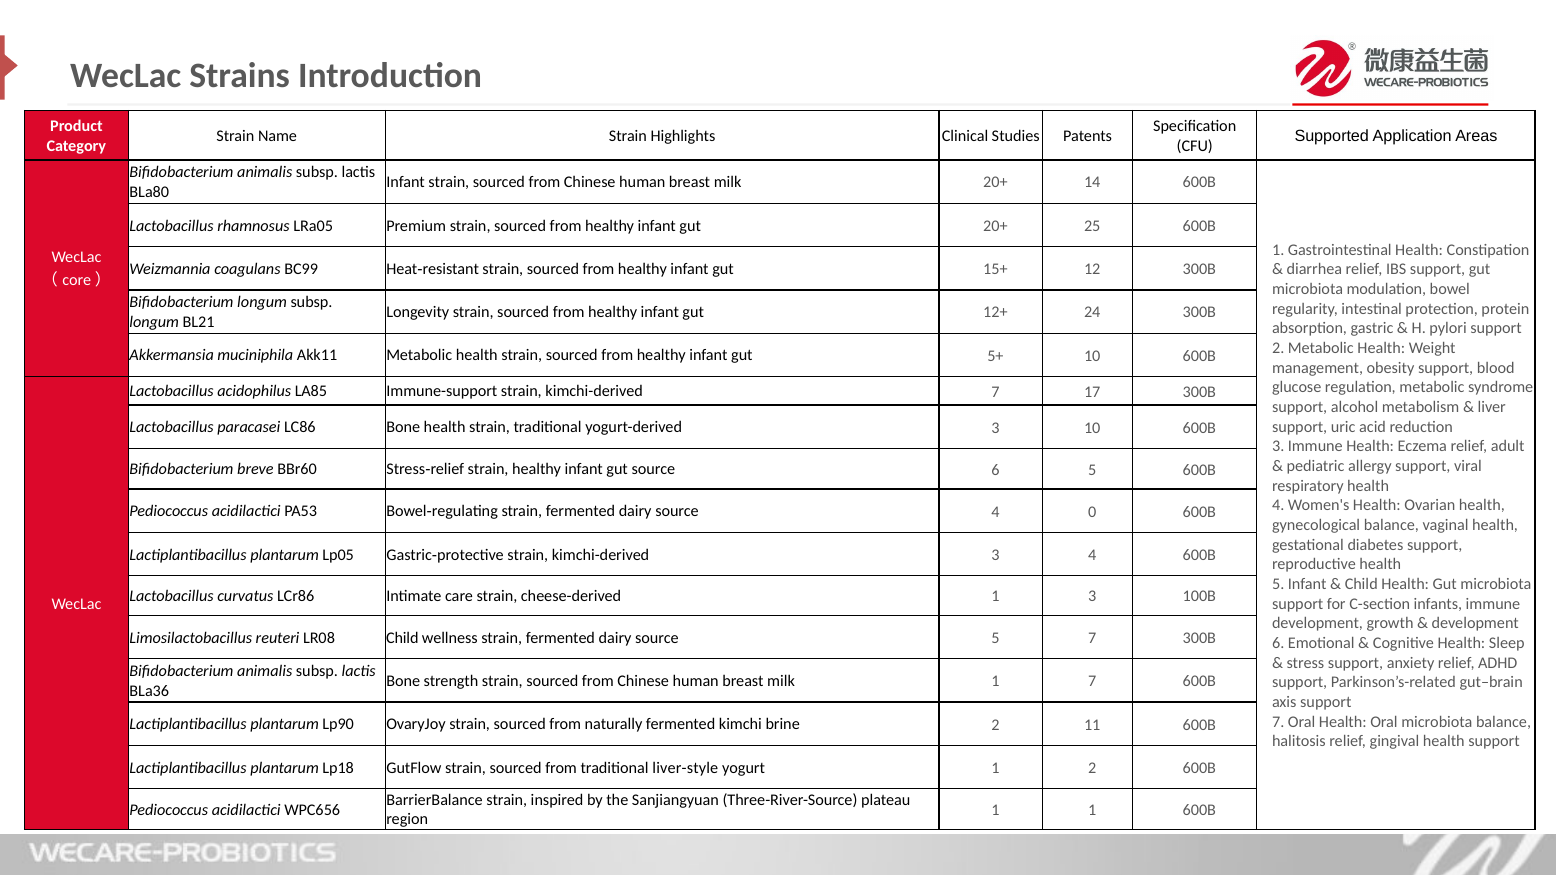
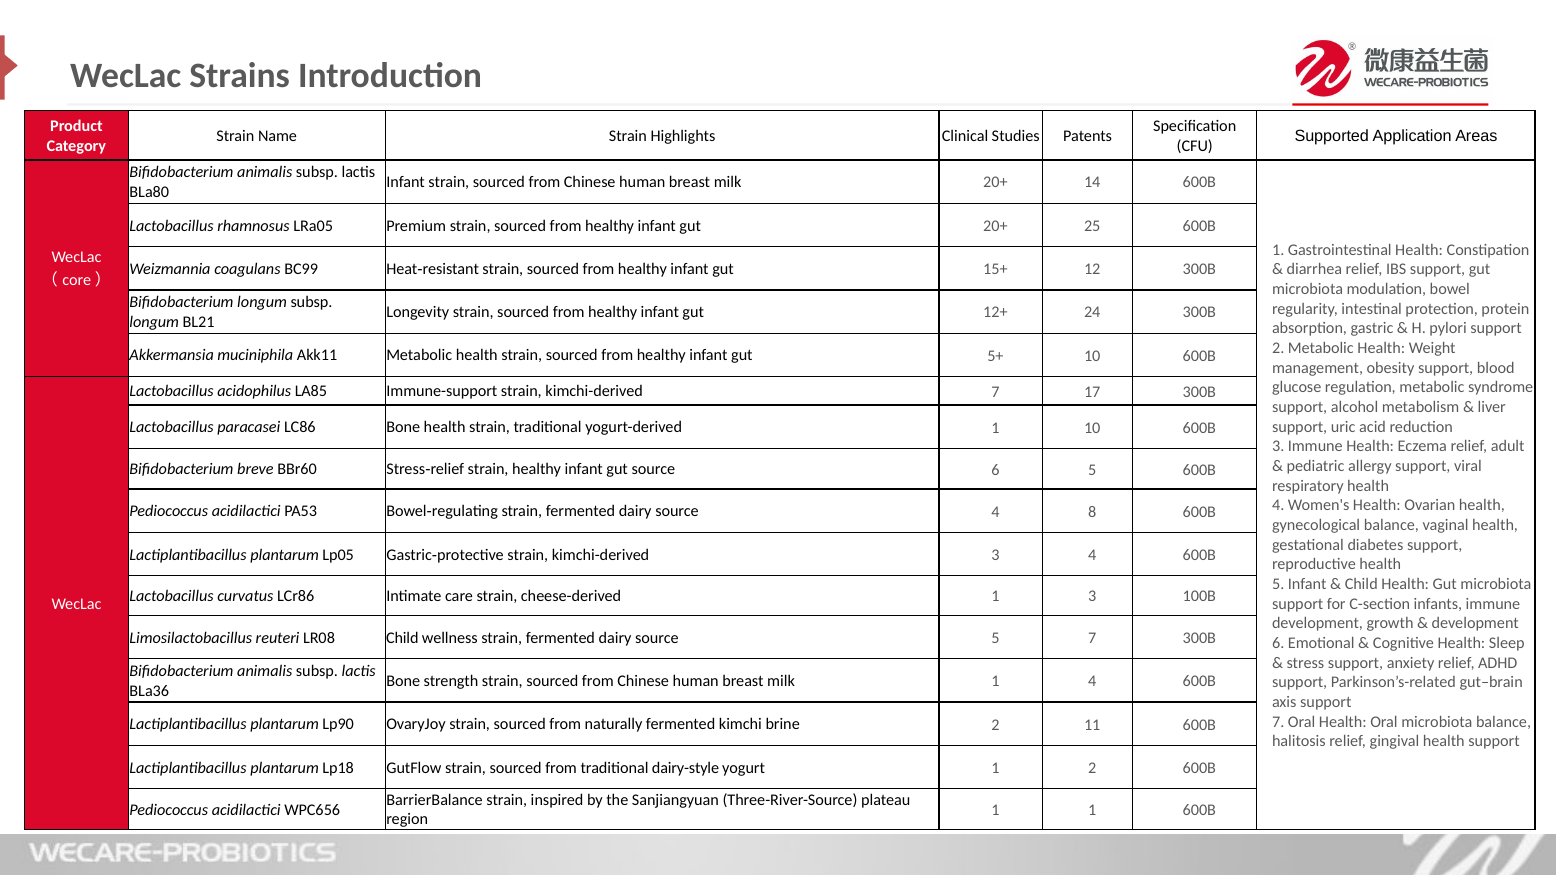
yogurt-derived 3: 3 -> 1
0: 0 -> 8
1 7: 7 -> 4
liver-style: liver-style -> dairy-style
